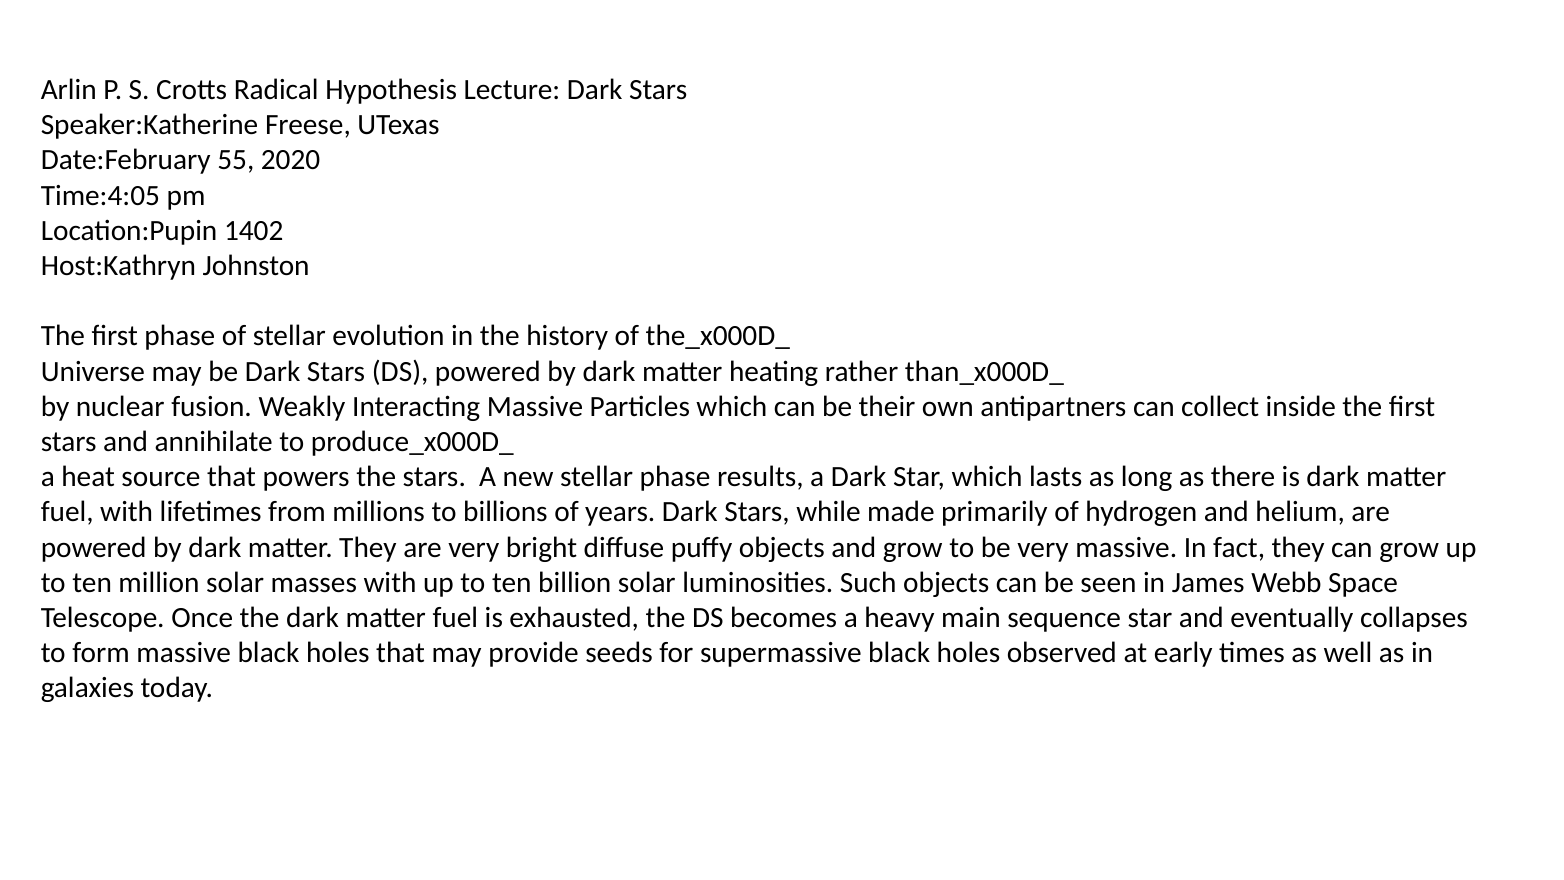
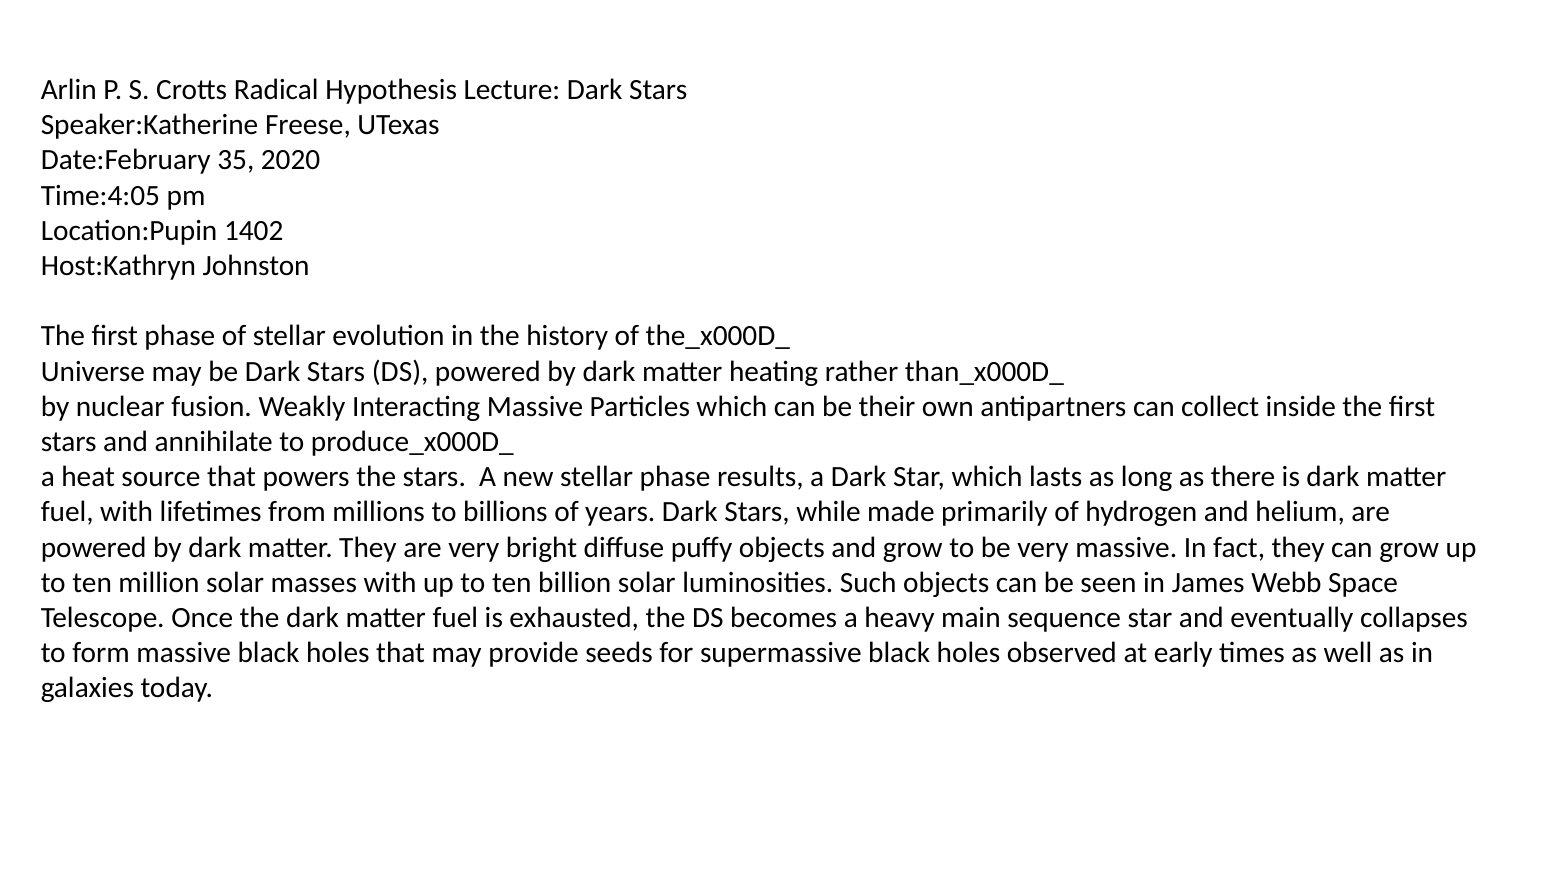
55: 55 -> 35
